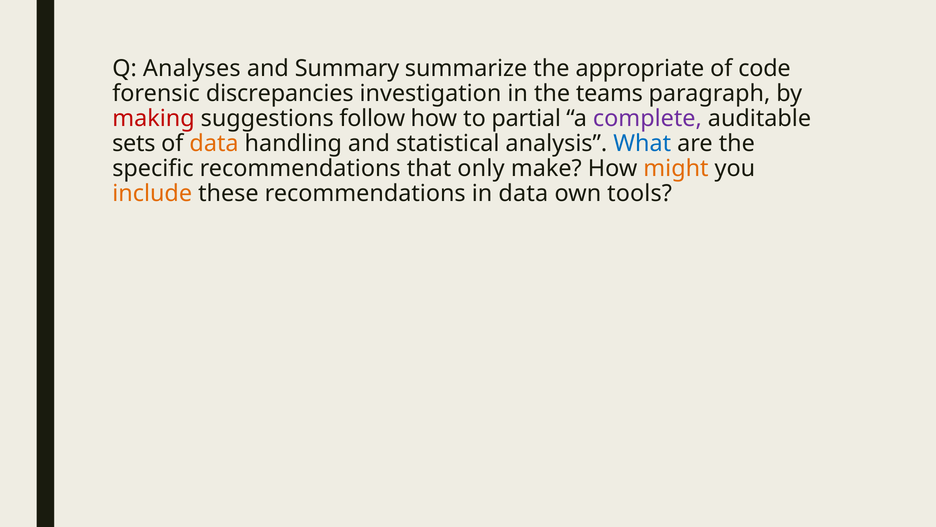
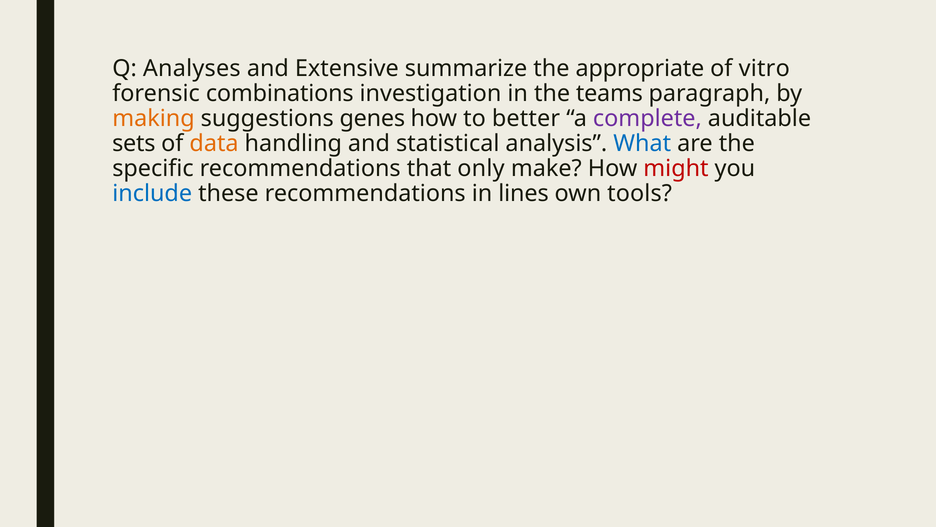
Summary: Summary -> Extensive
code: code -> vitro
discrepancies: discrepancies -> combinations
making colour: red -> orange
follow: follow -> genes
partial: partial -> better
might colour: orange -> red
include colour: orange -> blue
in data: data -> lines
